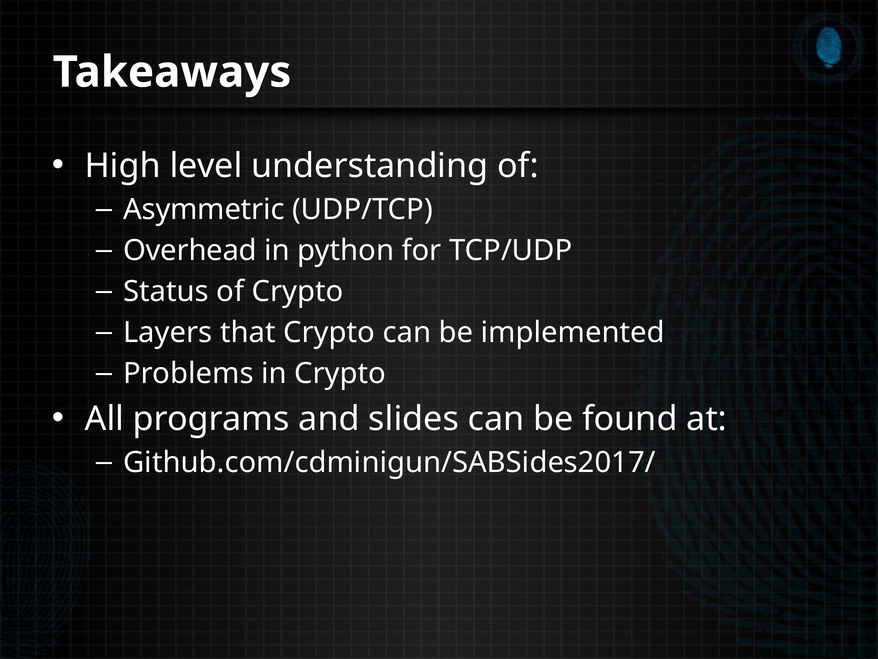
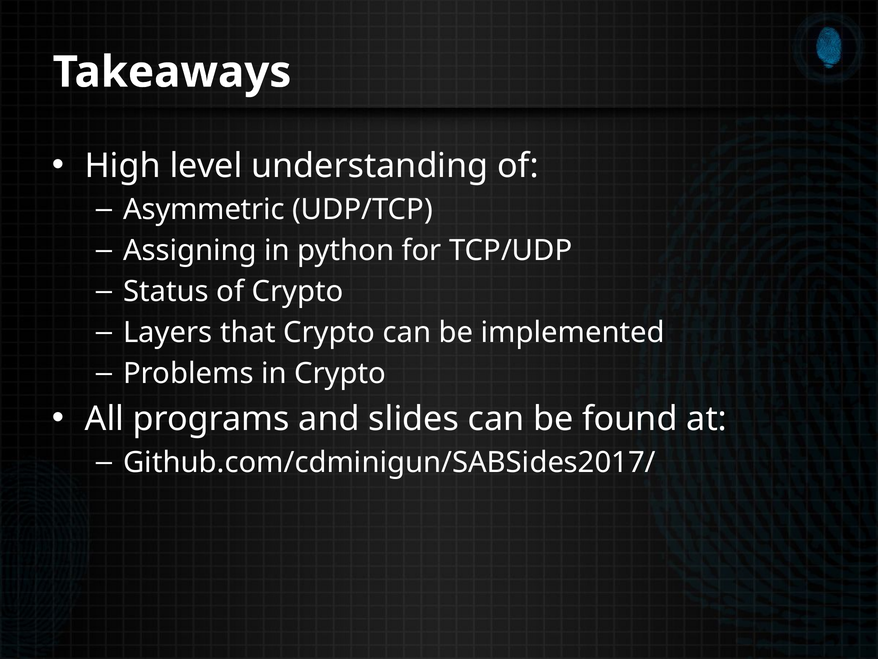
Overhead: Overhead -> Assigning
